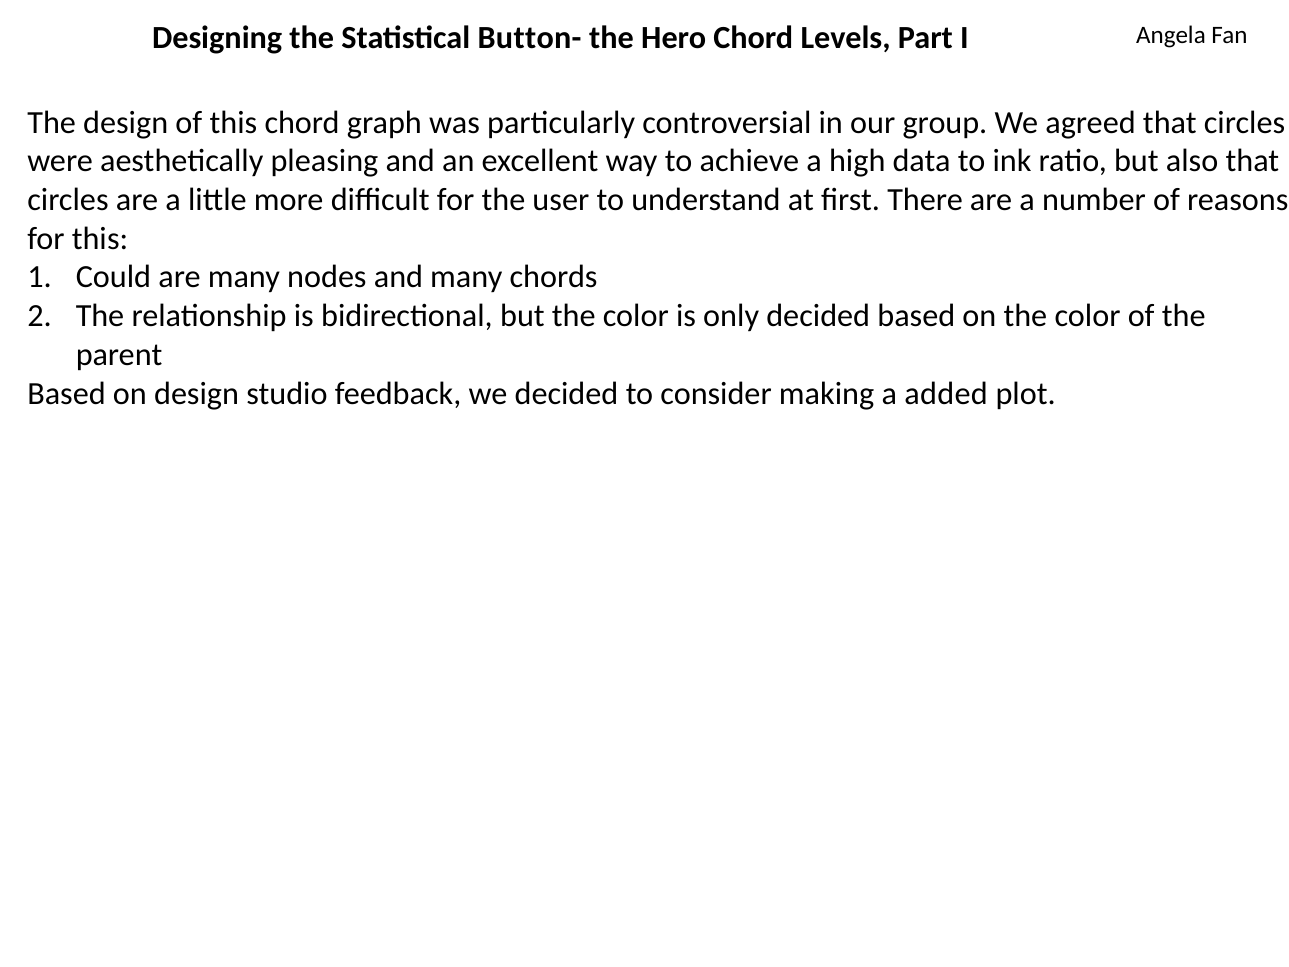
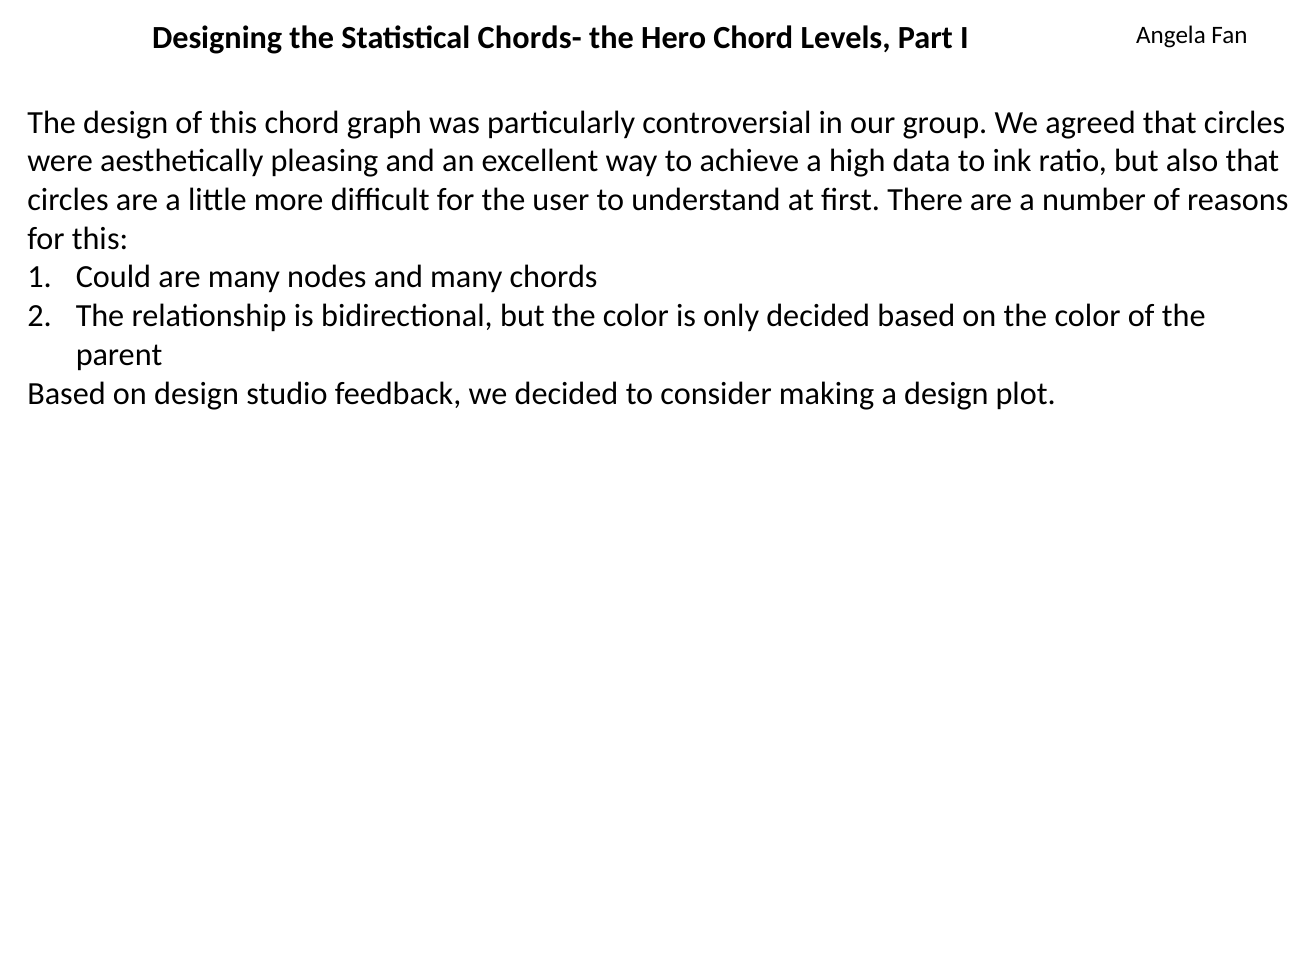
Button-: Button- -> Chords-
a added: added -> design
